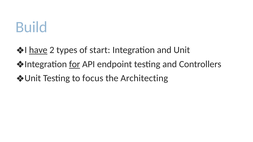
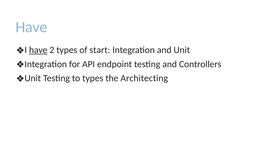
Build at (31, 27): Build -> Have
for underline: present -> none
to focus: focus -> types
